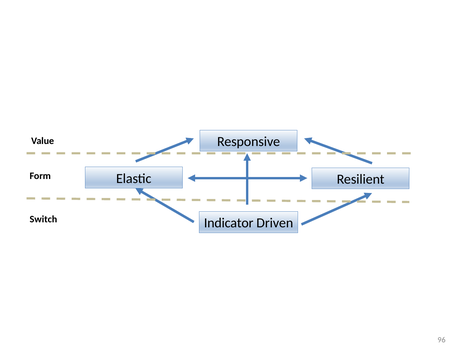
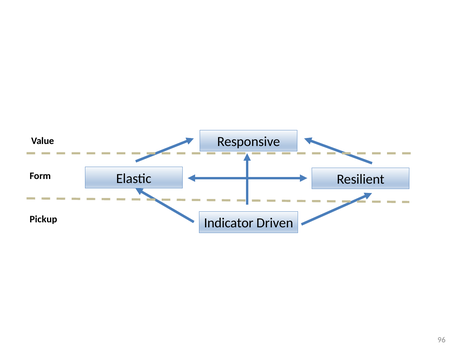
Switch: Switch -> Pickup
